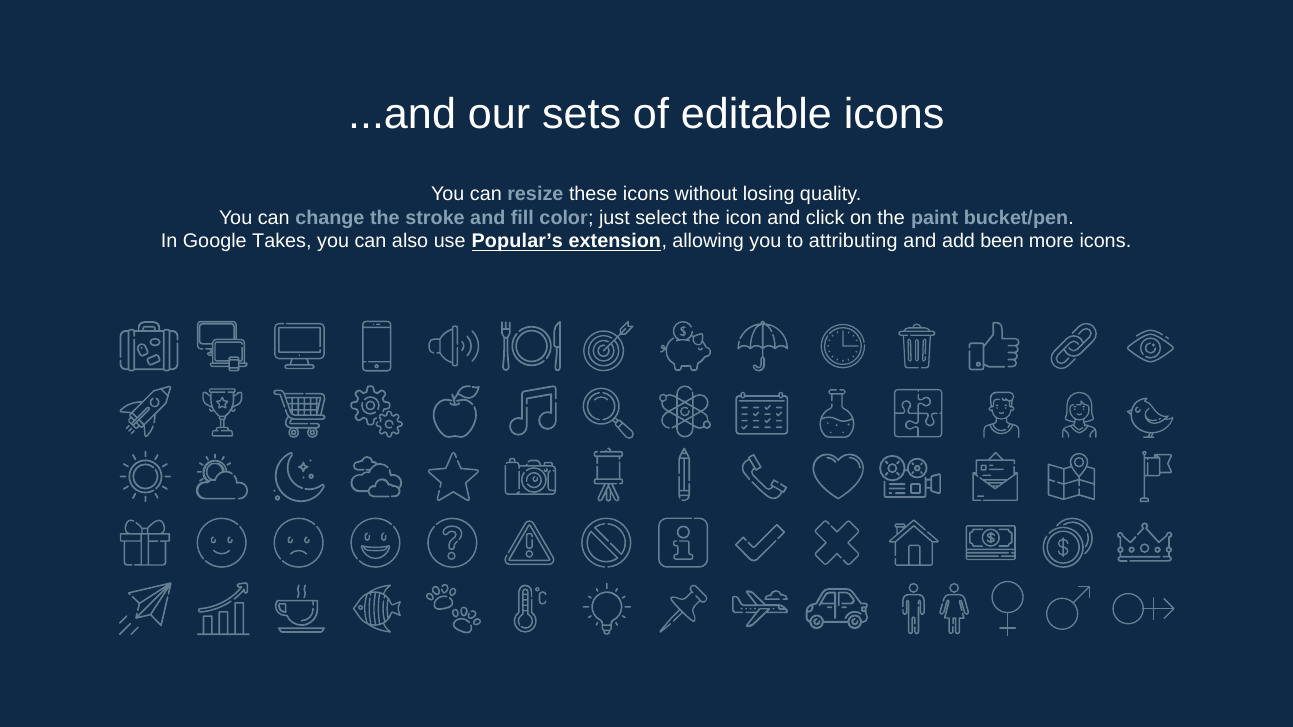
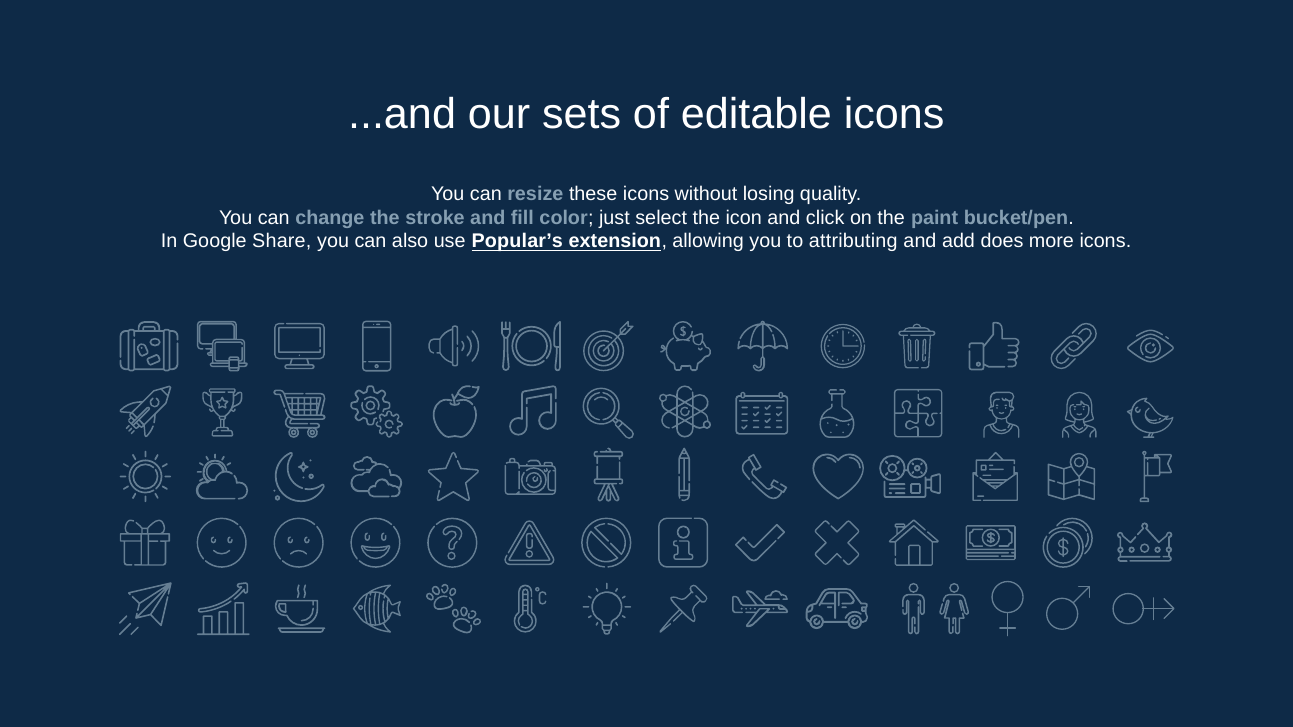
Takes: Takes -> Share
been: been -> does
